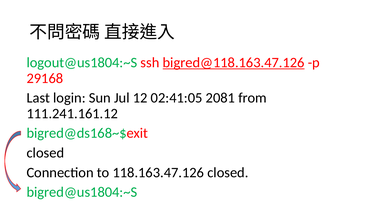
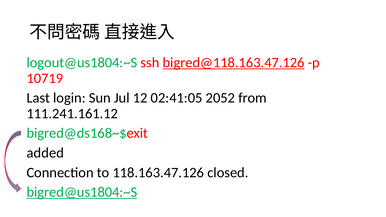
29168: 29168 -> 10719
2081: 2081 -> 2052
closed at (45, 153): closed -> added
bigred@us1804:~S underline: none -> present
